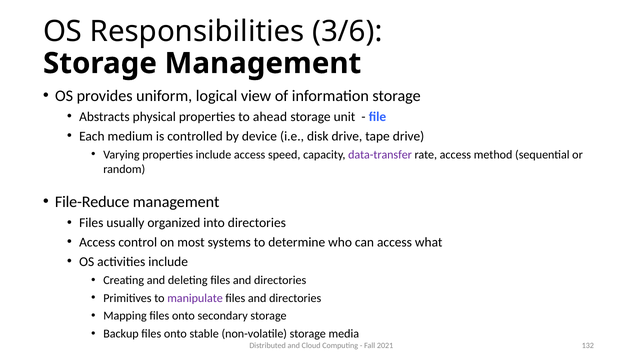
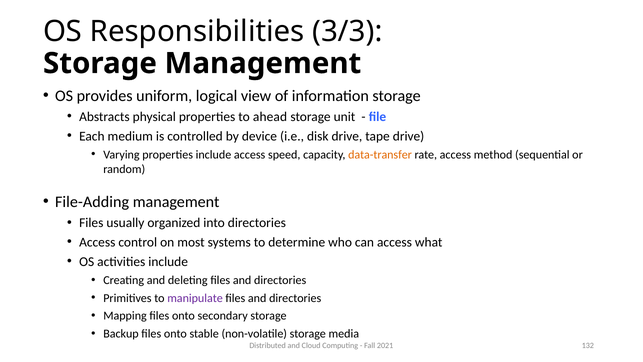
3/6: 3/6 -> 3/3
data-transfer colour: purple -> orange
File-Reduce: File-Reduce -> File-Adding
